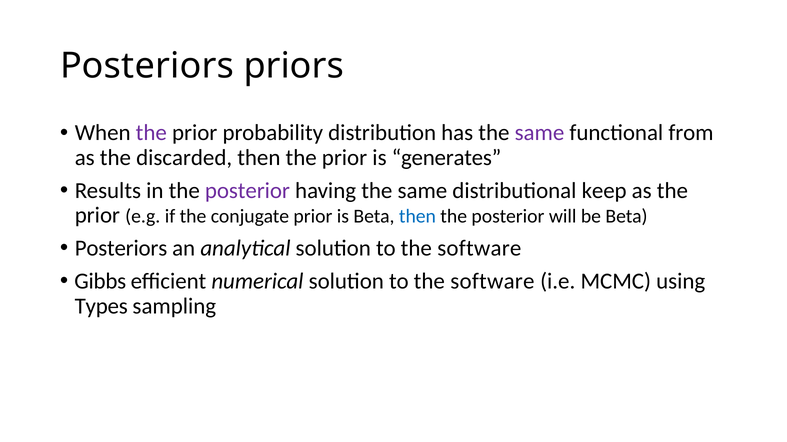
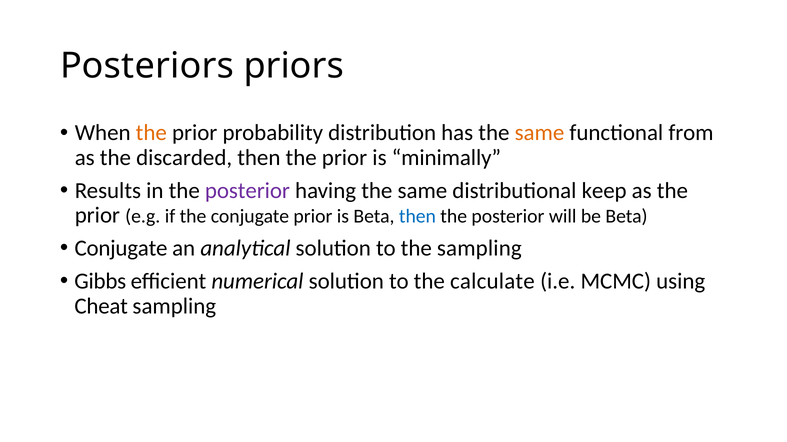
the at (151, 133) colour: purple -> orange
same at (539, 133) colour: purple -> orange
generates: generates -> minimally
Posteriors at (121, 249): Posteriors -> Conjugate
software at (479, 249): software -> sampling
software at (492, 282): software -> calculate
Types: Types -> Cheat
